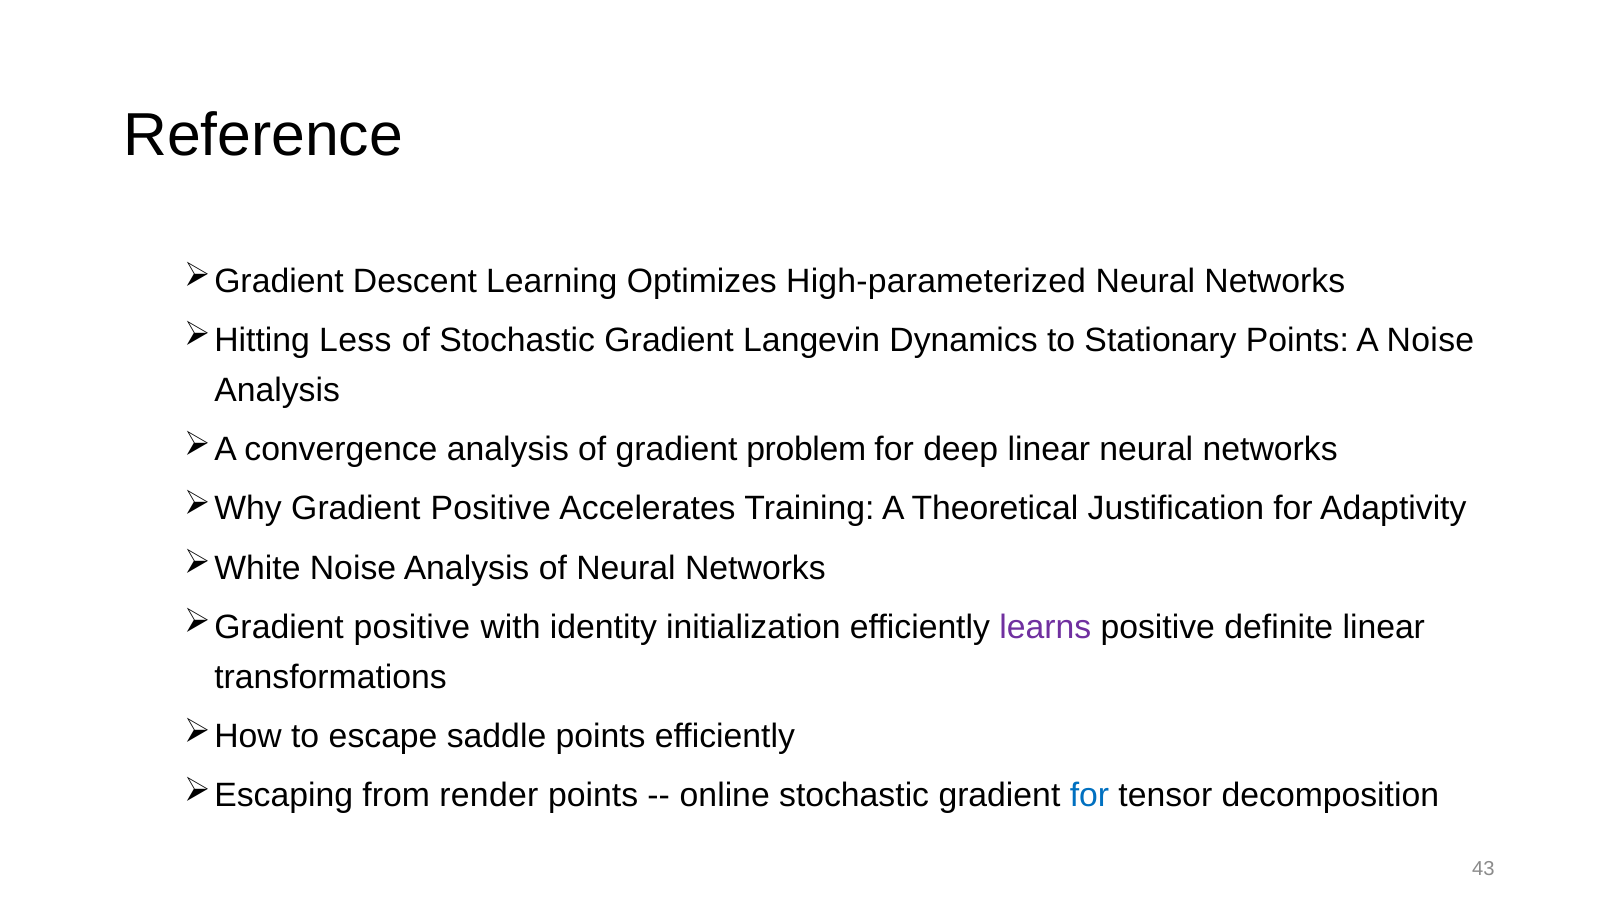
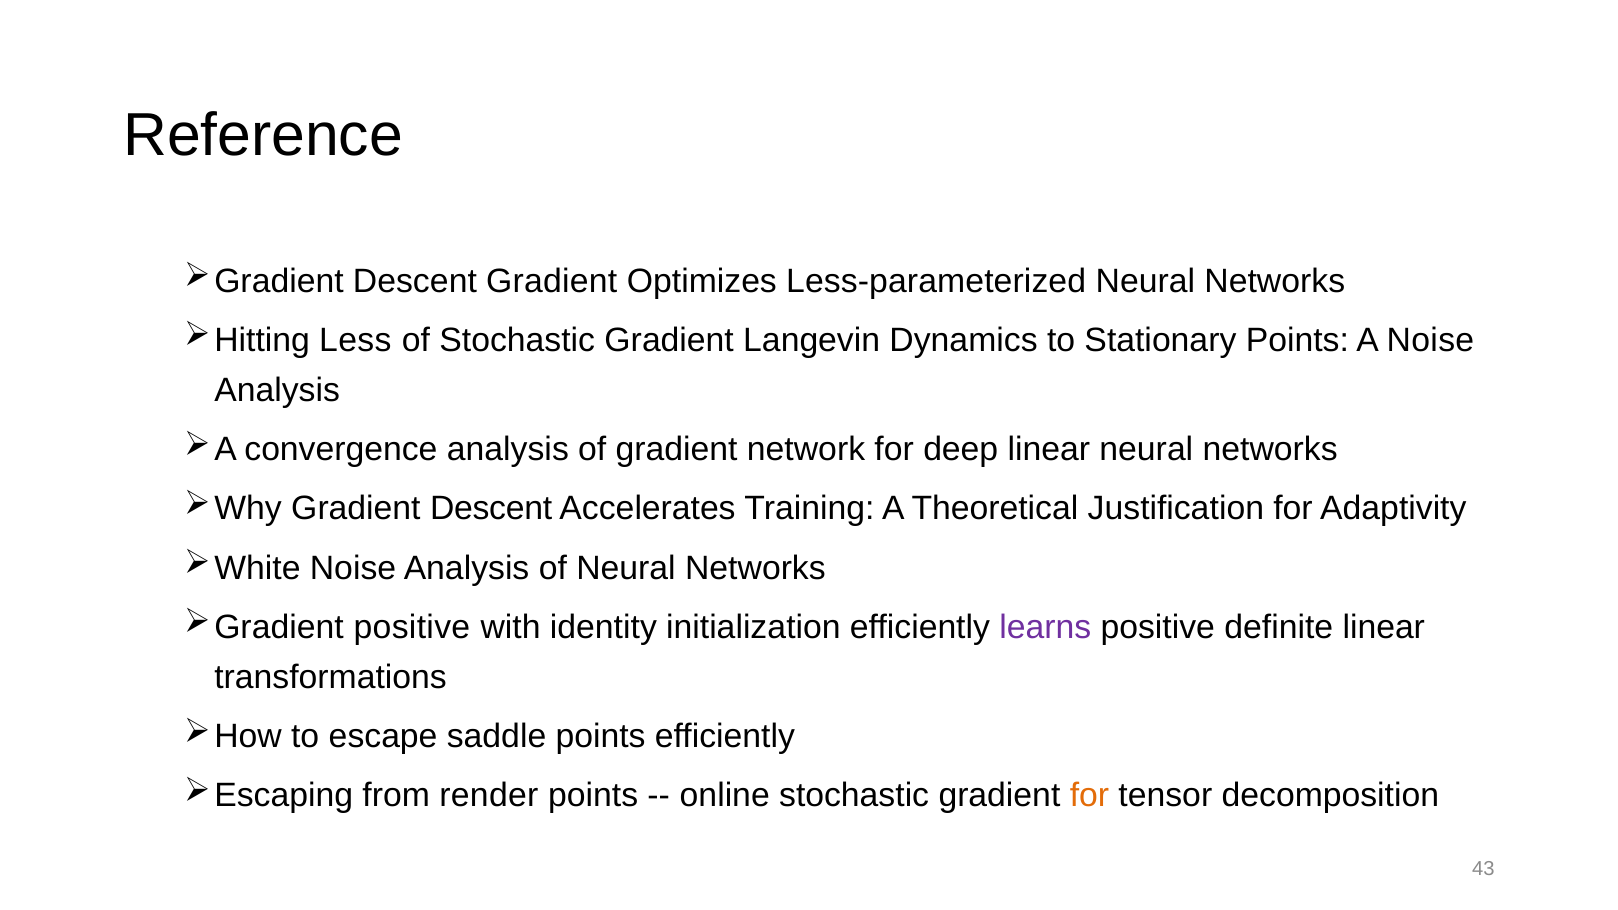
Descent Learning: Learning -> Gradient
High-parameterized: High-parameterized -> Less-parameterized
problem: problem -> network
Gradient Positive: Positive -> Descent
for at (1089, 796) colour: blue -> orange
